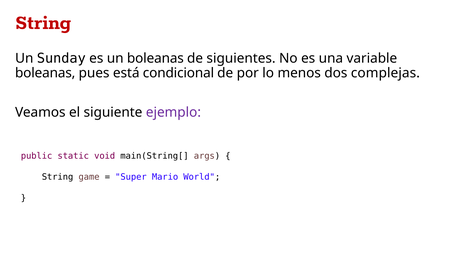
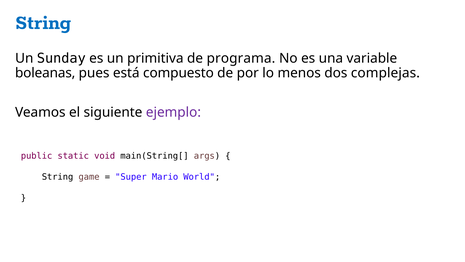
String at (43, 22) colour: red -> blue
un boleanas: boleanas -> primitiva
siguientes: siguientes -> programa
condicional: condicional -> compuesto
